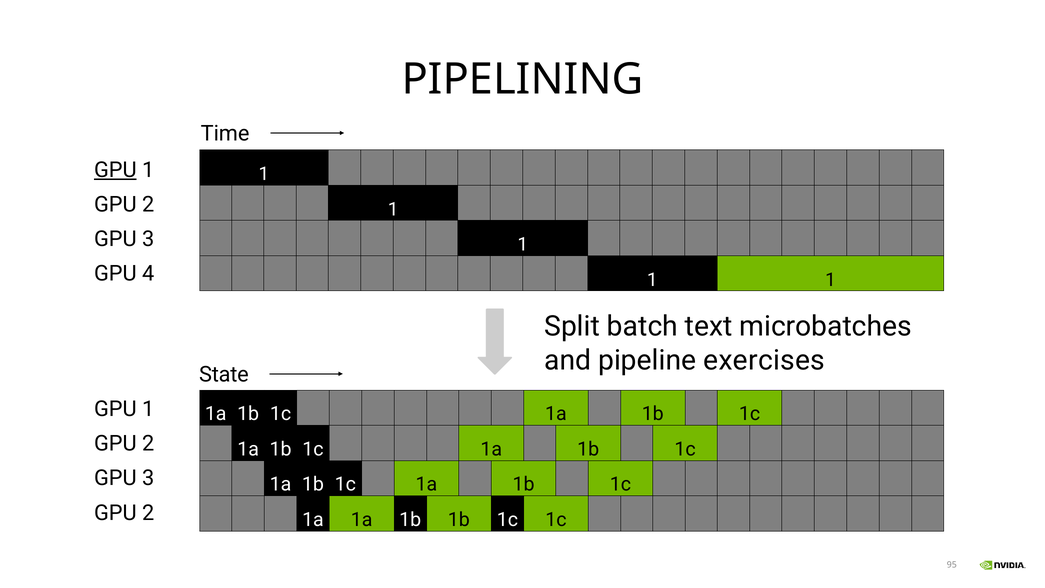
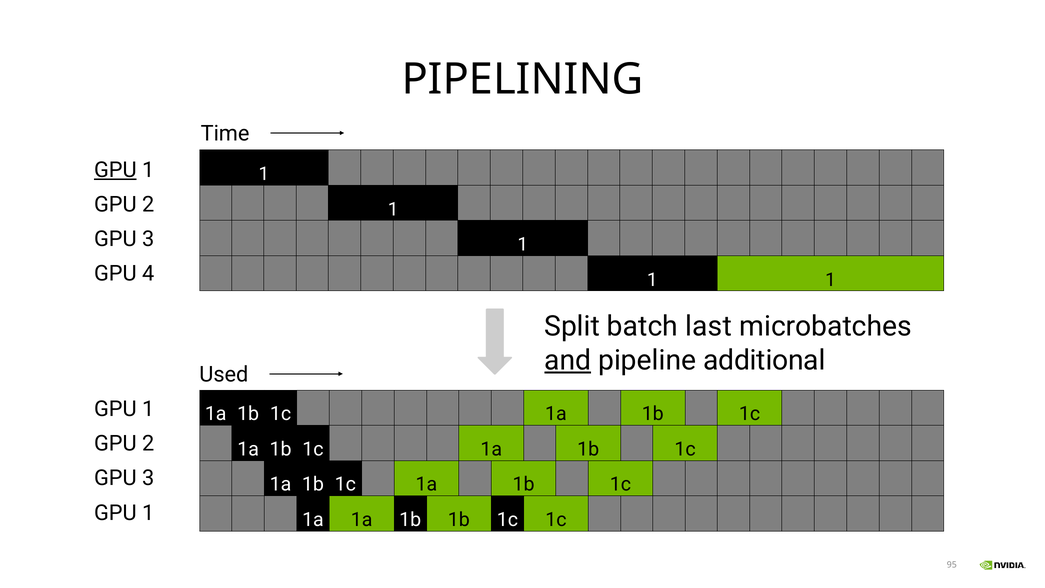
text: text -> last
and underline: none -> present
exercises: exercises -> additional
State: State -> Used
2 at (148, 513): 2 -> 1
